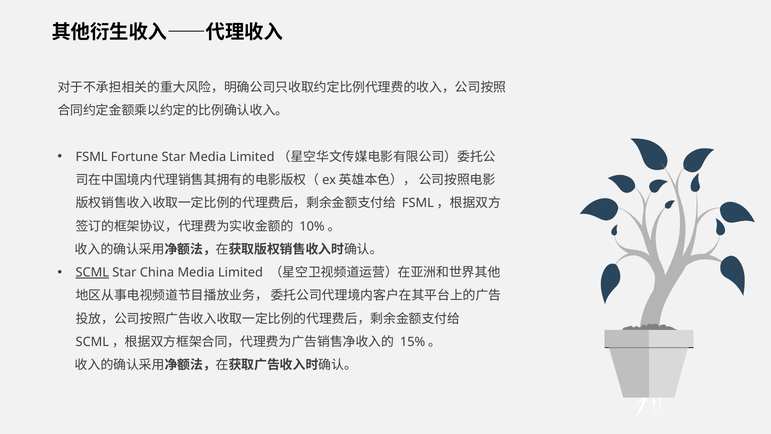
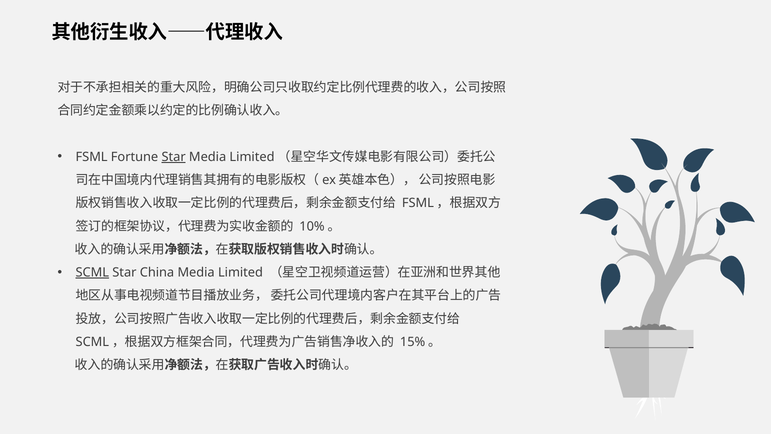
Star at (174, 157) underline: none -> present
